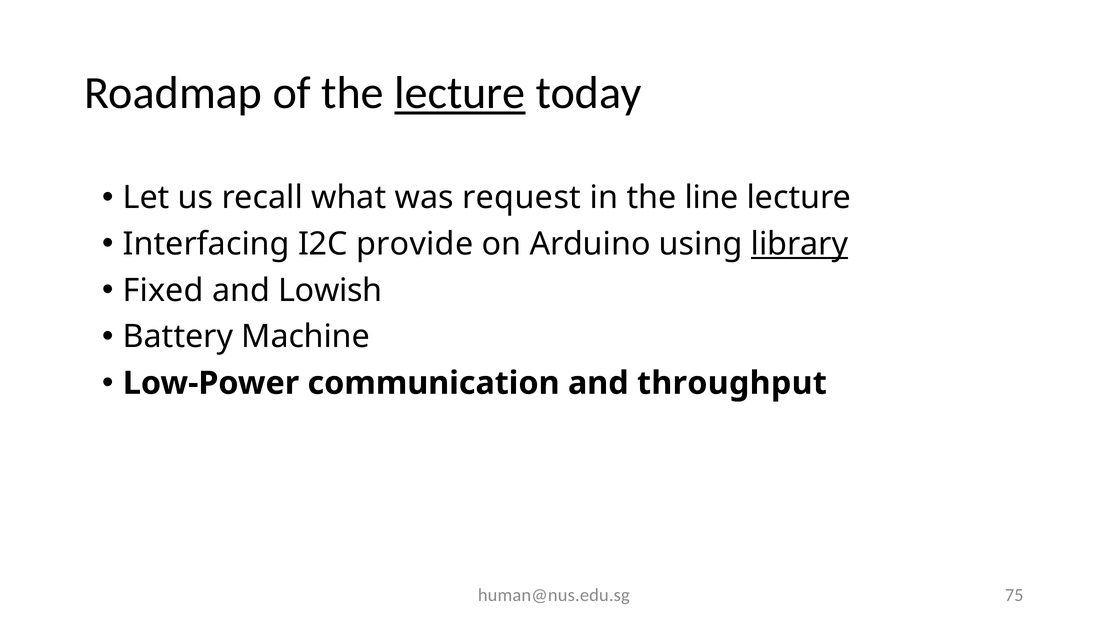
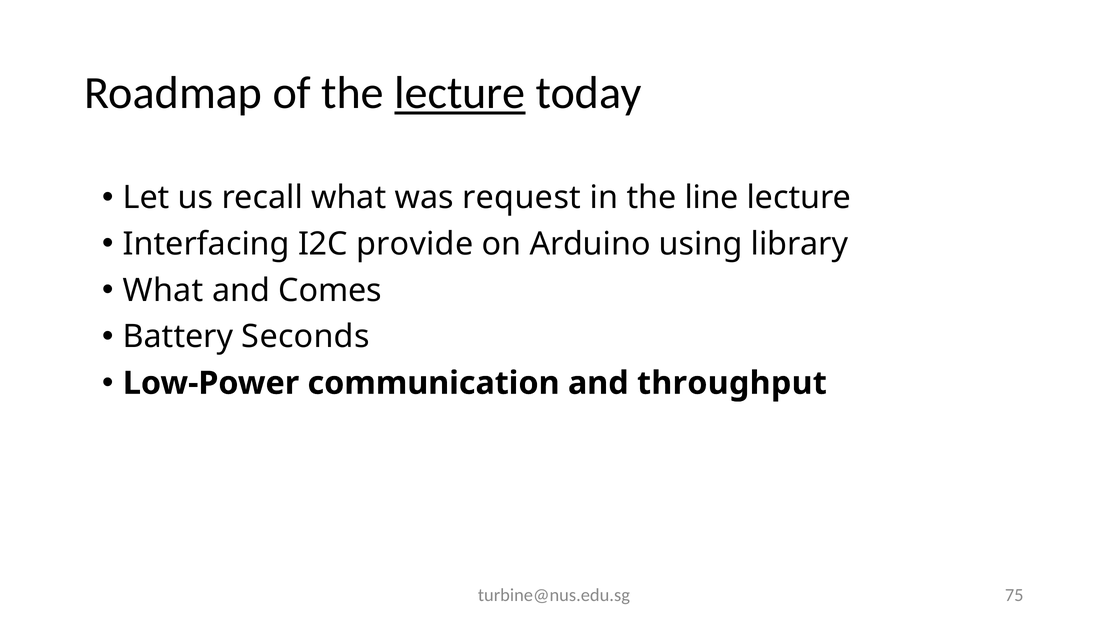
library underline: present -> none
Fixed at (163, 291): Fixed -> What
Lowish: Lowish -> Comes
Machine: Machine -> Seconds
human@nus.edu.sg: human@nus.edu.sg -> turbine@nus.edu.sg
